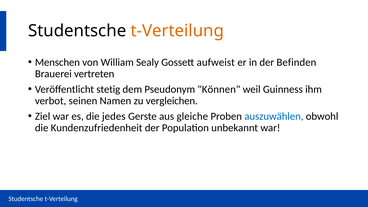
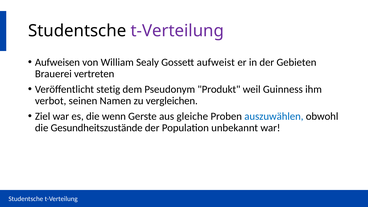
t-Verteilung at (177, 31) colour: orange -> purple
Menschen: Menschen -> Aufweisen
Befinden: Befinden -> Gebieten
Können: Können -> Produkt
jedes: jedes -> wenn
Kundenzufriedenheit: Kundenzufriedenheit -> Gesundheitszustände
